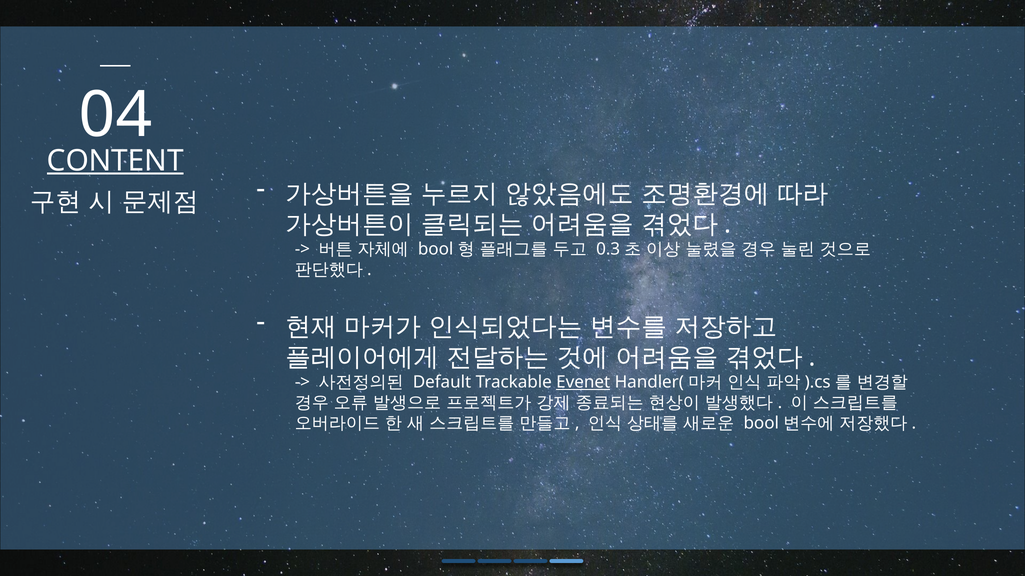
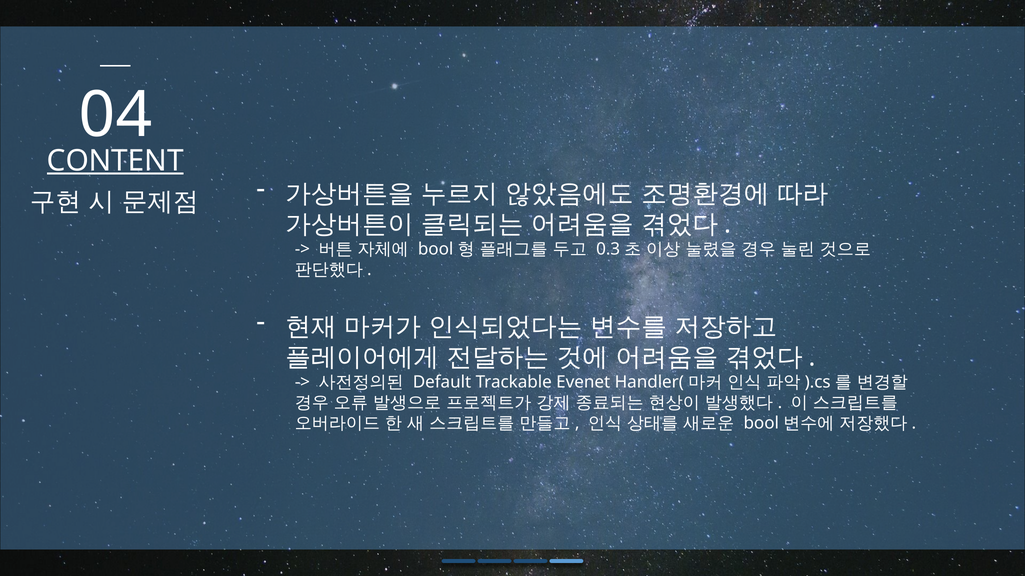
Evenet underline: present -> none
